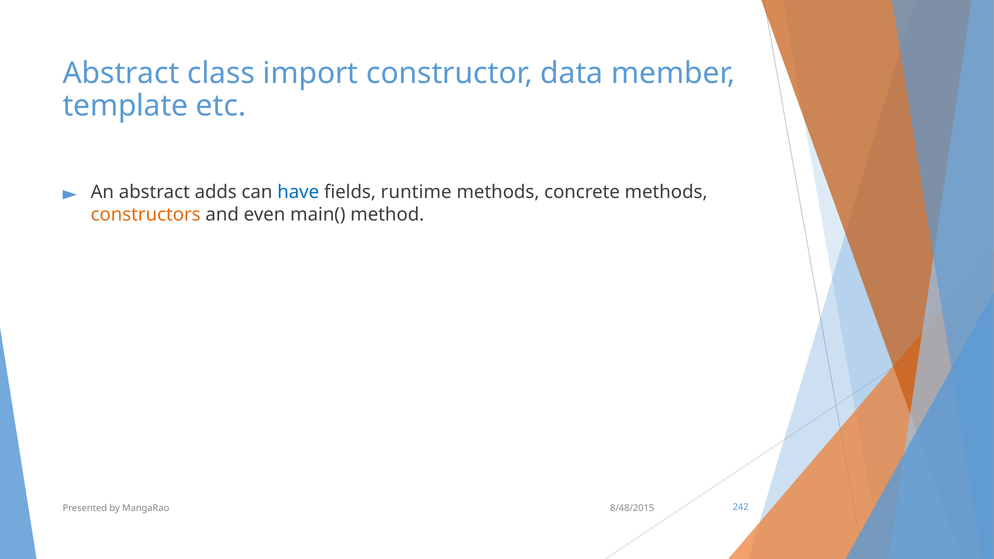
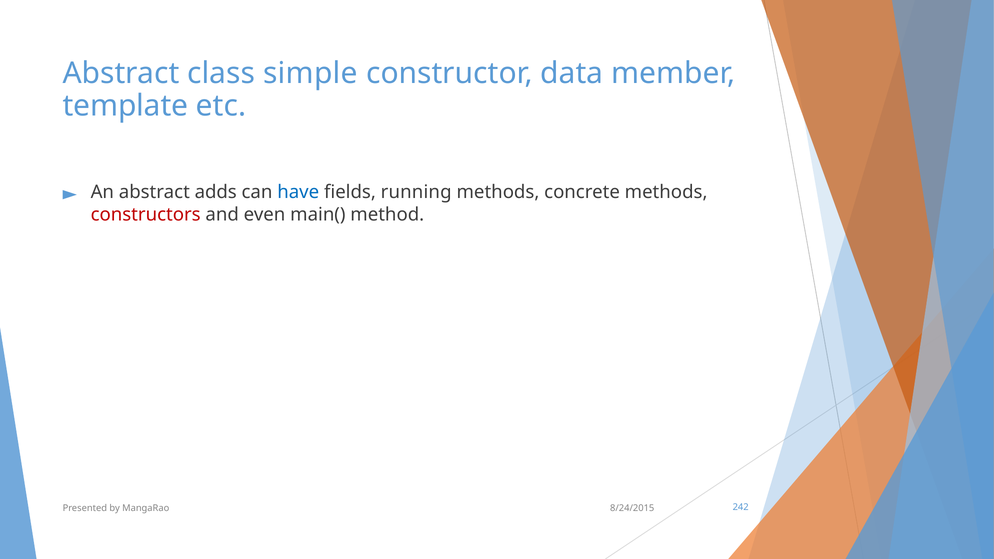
import: import -> simple
runtime: runtime -> running
constructors colour: orange -> red
8/48/2015: 8/48/2015 -> 8/24/2015
